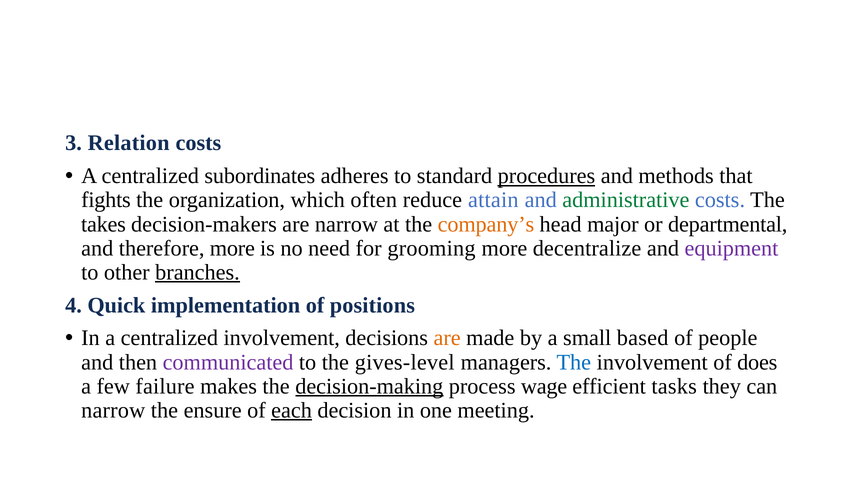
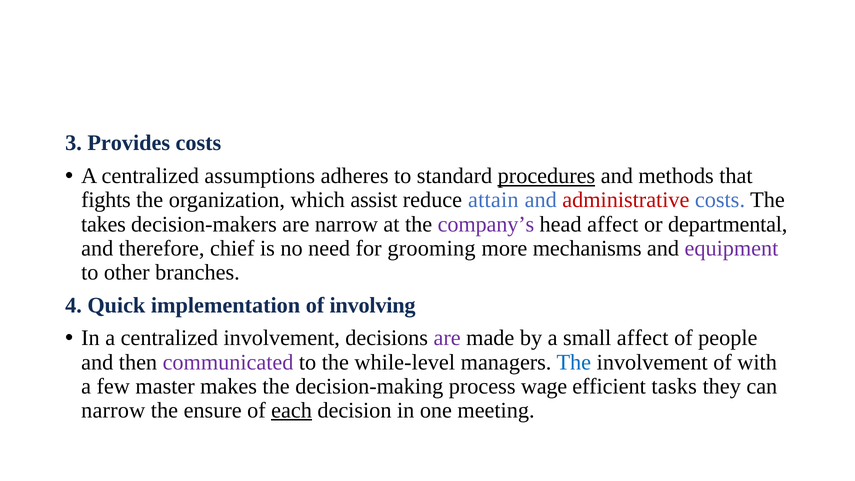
Relation: Relation -> Provides
subordinates: subordinates -> assumptions
often: often -> assist
administrative colour: green -> red
company’s colour: orange -> purple
head major: major -> affect
therefore more: more -> chief
decentralize: decentralize -> mechanisms
branches underline: present -> none
positions: positions -> involving
are at (447, 338) colour: orange -> purple
small based: based -> affect
gives-level: gives-level -> while-level
does: does -> with
failure: failure -> master
decision-making underline: present -> none
